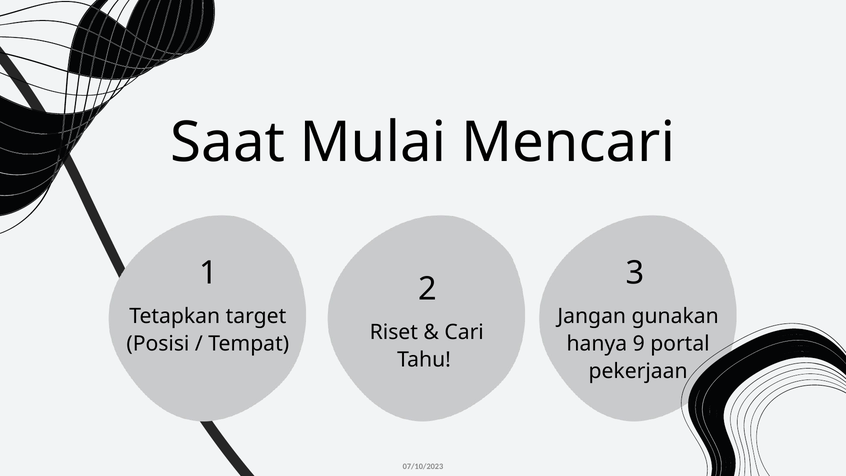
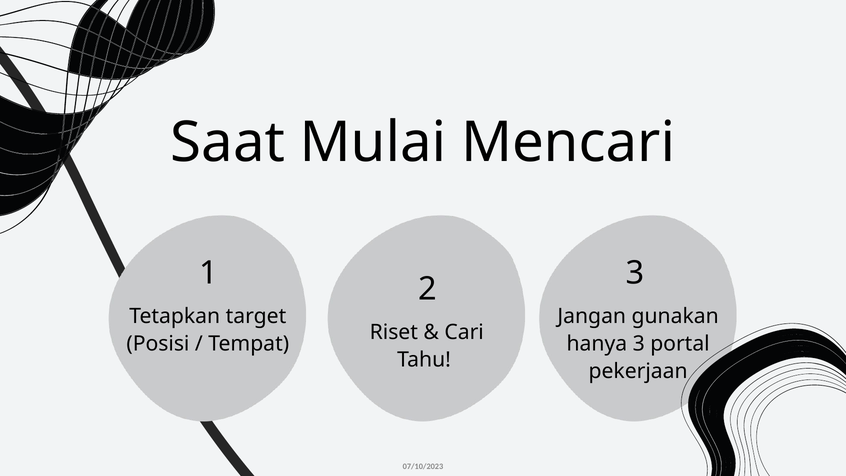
hanya 9: 9 -> 3
